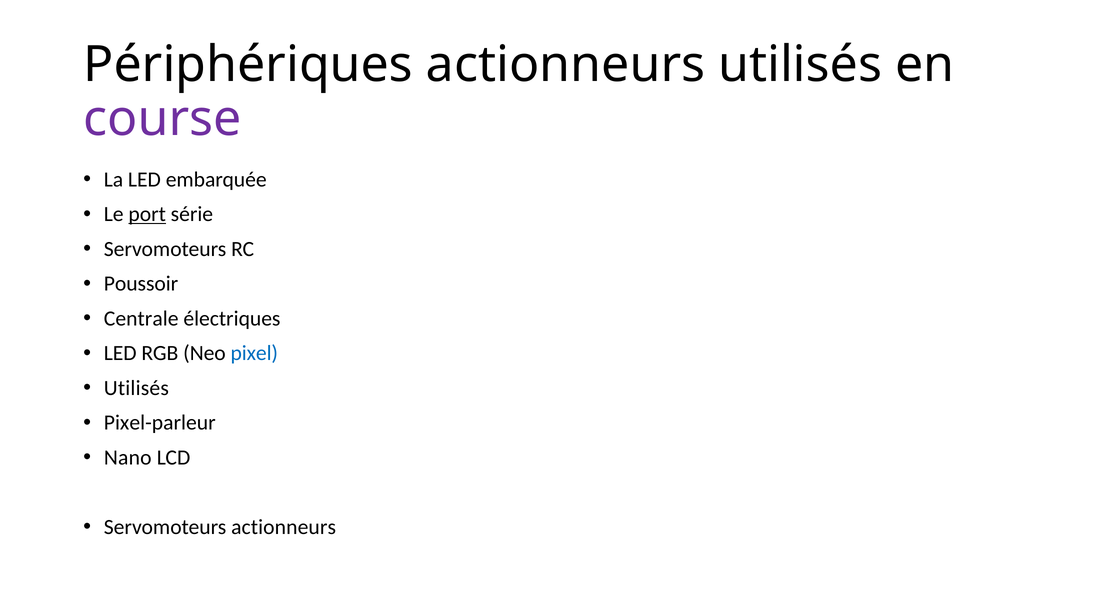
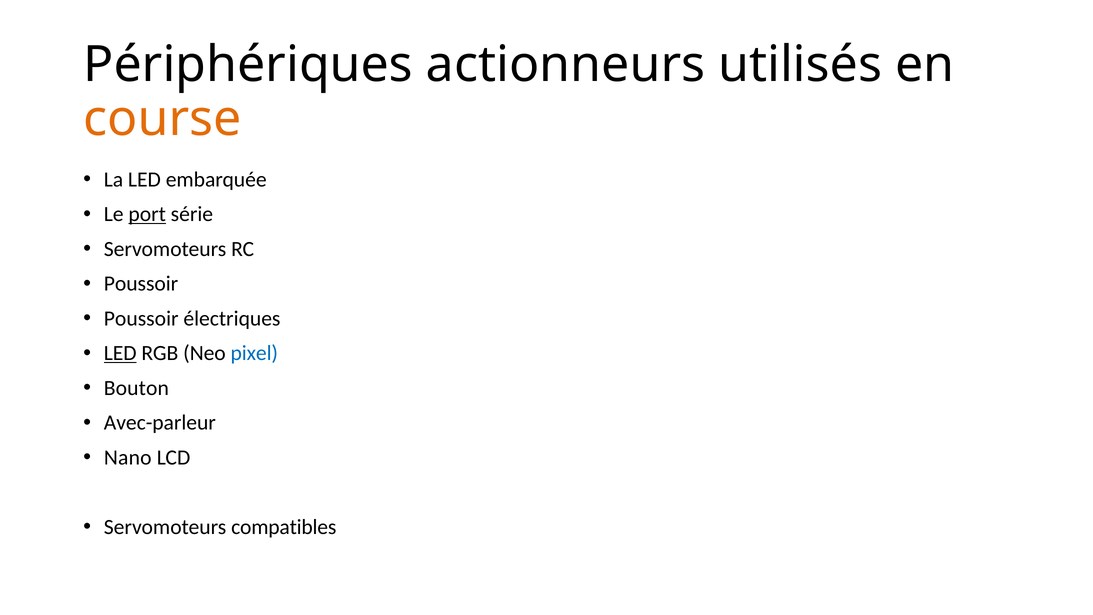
course colour: purple -> orange
Centrale at (141, 318): Centrale -> Poussoir
LED at (120, 353) underline: none -> present
Utilisés at (136, 388): Utilisés -> Bouton
Pixel-parleur: Pixel-parleur -> Avec-parleur
Servomoteurs actionneurs: actionneurs -> compatibles
